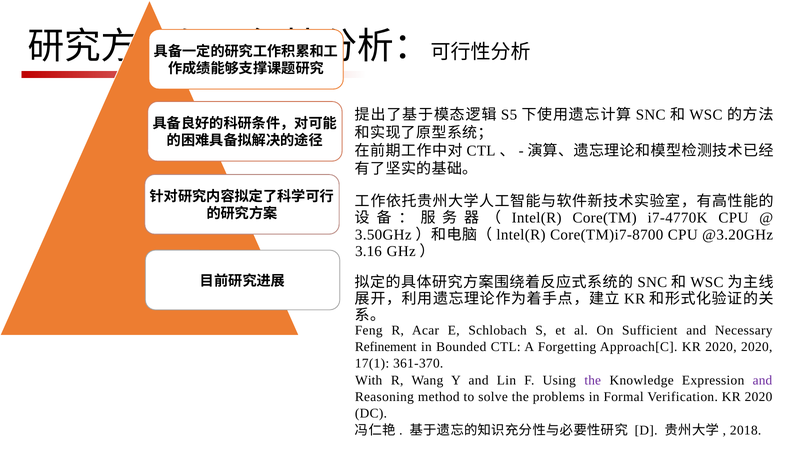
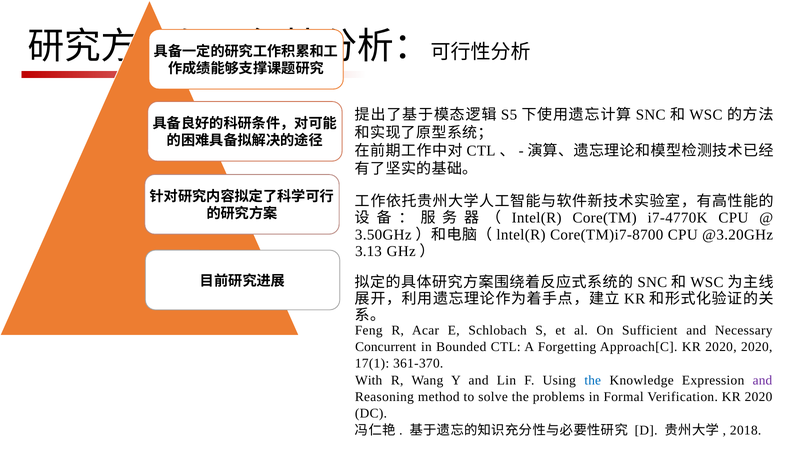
3.16: 3.16 -> 3.13
Refinement: Refinement -> Concurrent
the at (593, 380) colour: purple -> blue
